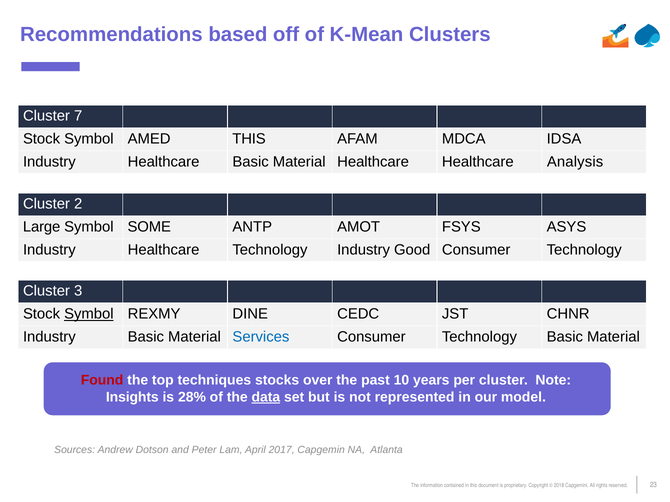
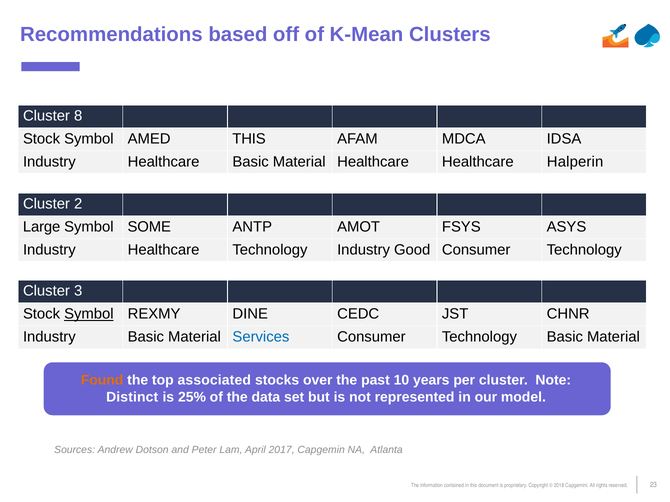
7: 7 -> 8
Analysis: Analysis -> Halperin
Found colour: red -> orange
techniques: techniques -> associated
Insights: Insights -> Distinct
28%: 28% -> 25%
data underline: present -> none
